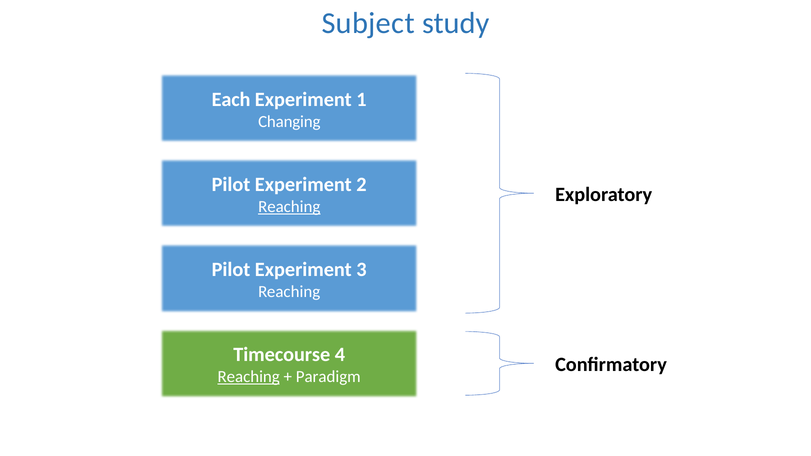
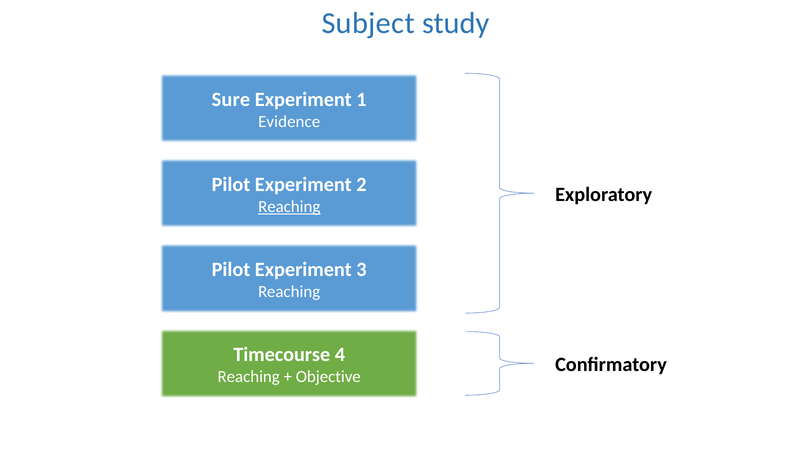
Each: Each -> Sure
Changing: Changing -> Evidence
Reaching at (249, 377) underline: present -> none
Paradigm: Paradigm -> Objective
